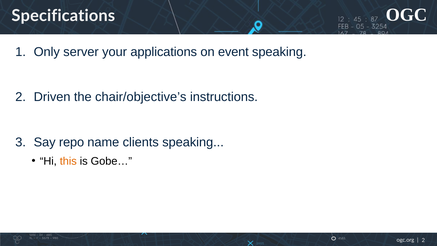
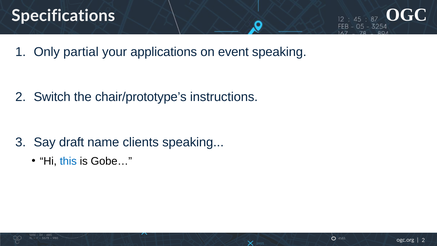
server: server -> partial
Driven: Driven -> Switch
chair/objective’s: chair/objective’s -> chair/prototype’s
repo: repo -> draft
this colour: orange -> blue
